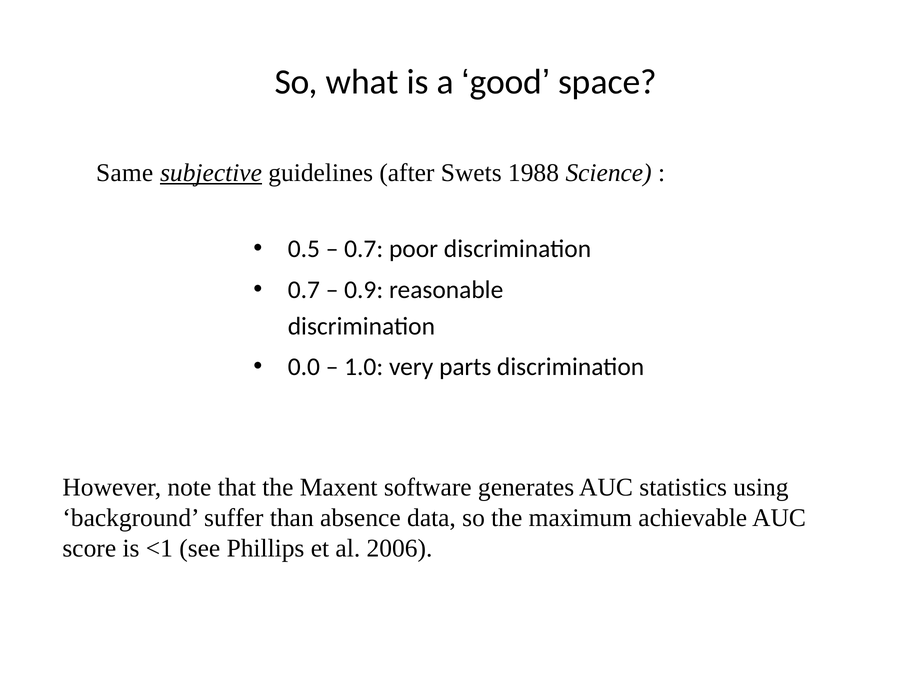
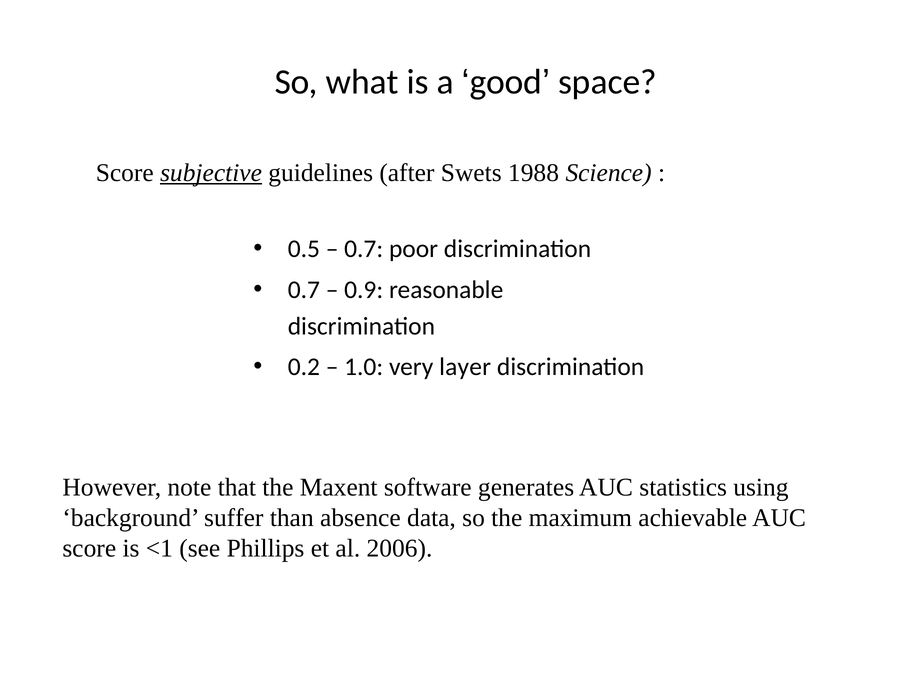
Same at (125, 173): Same -> Score
0.0: 0.0 -> 0.2
parts: parts -> layer
